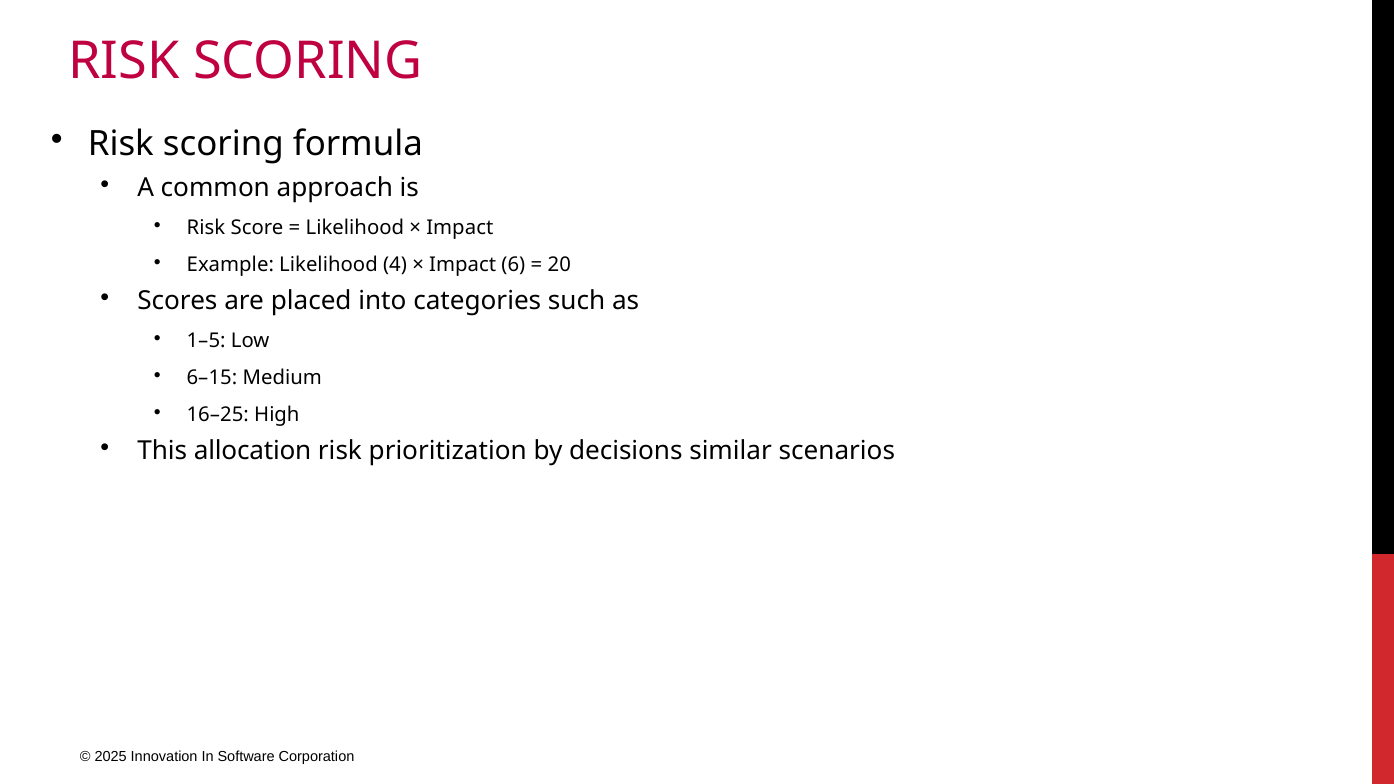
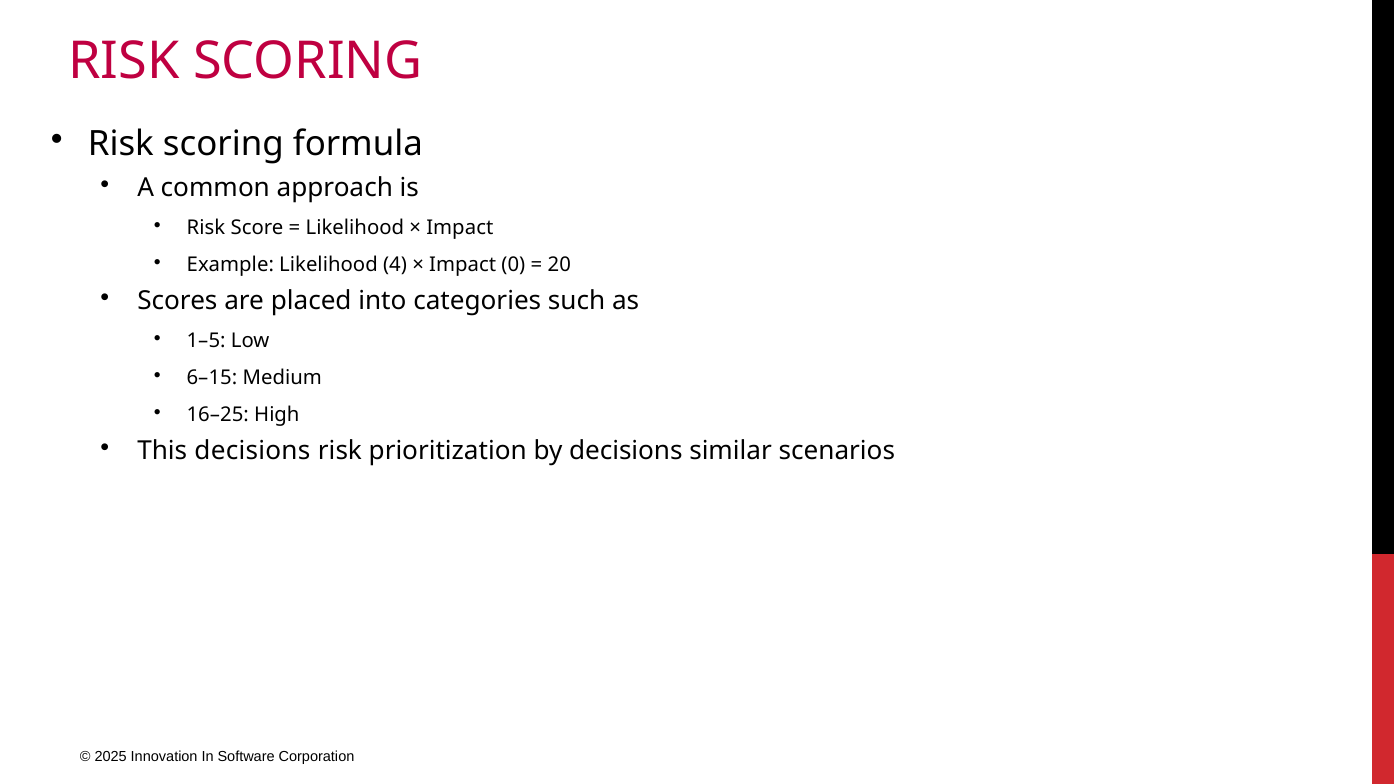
6: 6 -> 0
This allocation: allocation -> decisions
